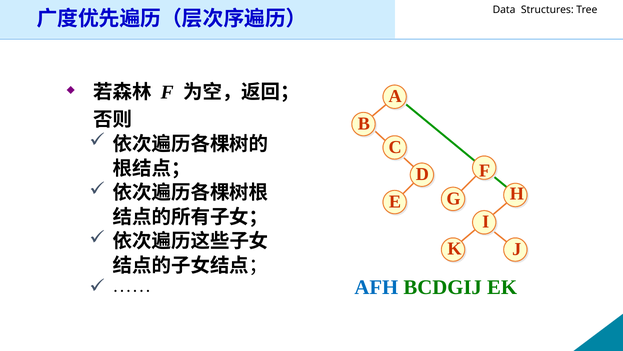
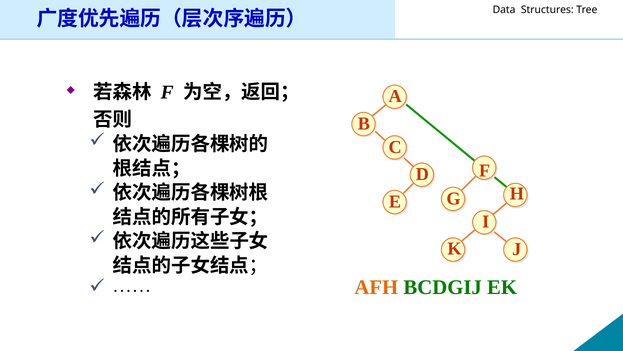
AFH colour: blue -> orange
